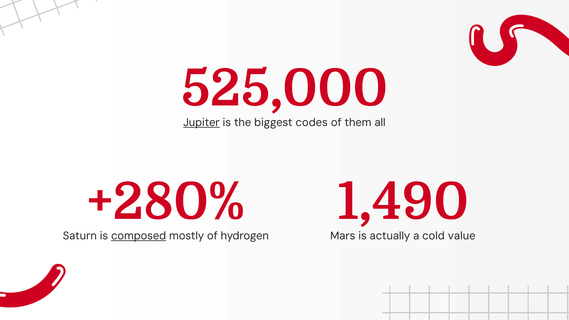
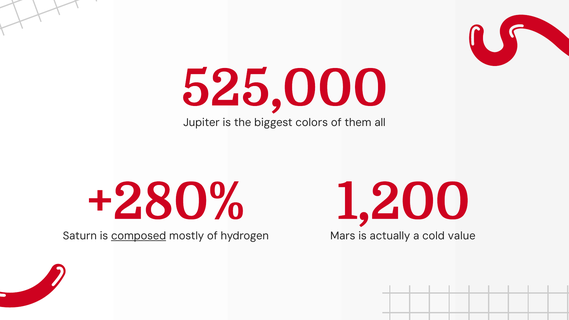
Jupiter underline: present -> none
codes: codes -> colors
1,490: 1,490 -> 1,200
